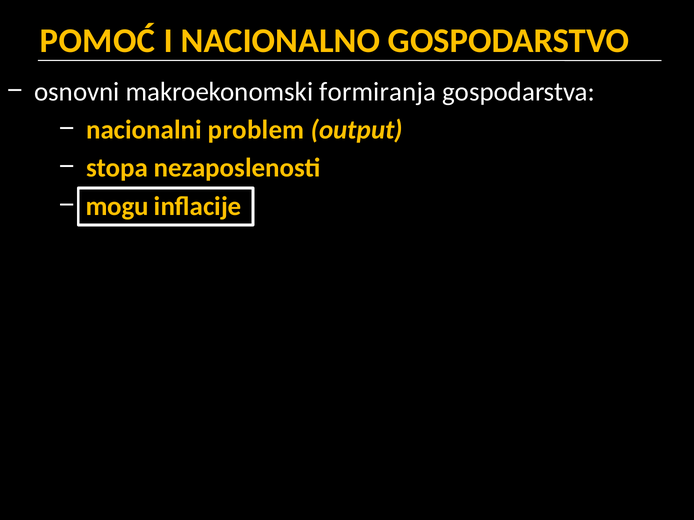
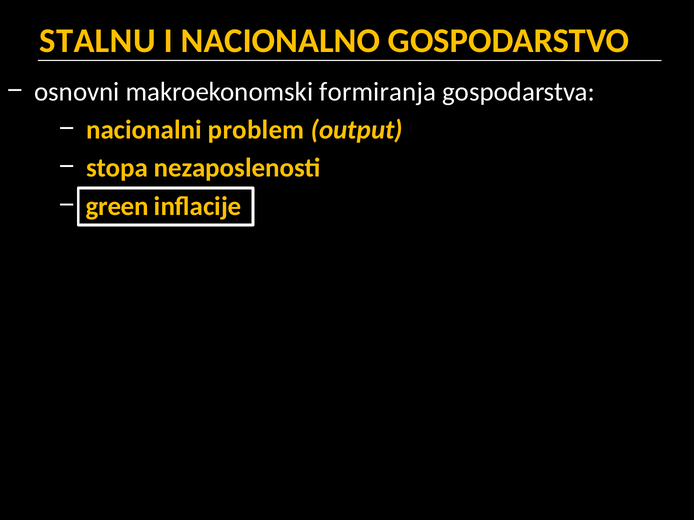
POMOĆ: POMOĆ -> STALNU
mogu: mogu -> green
